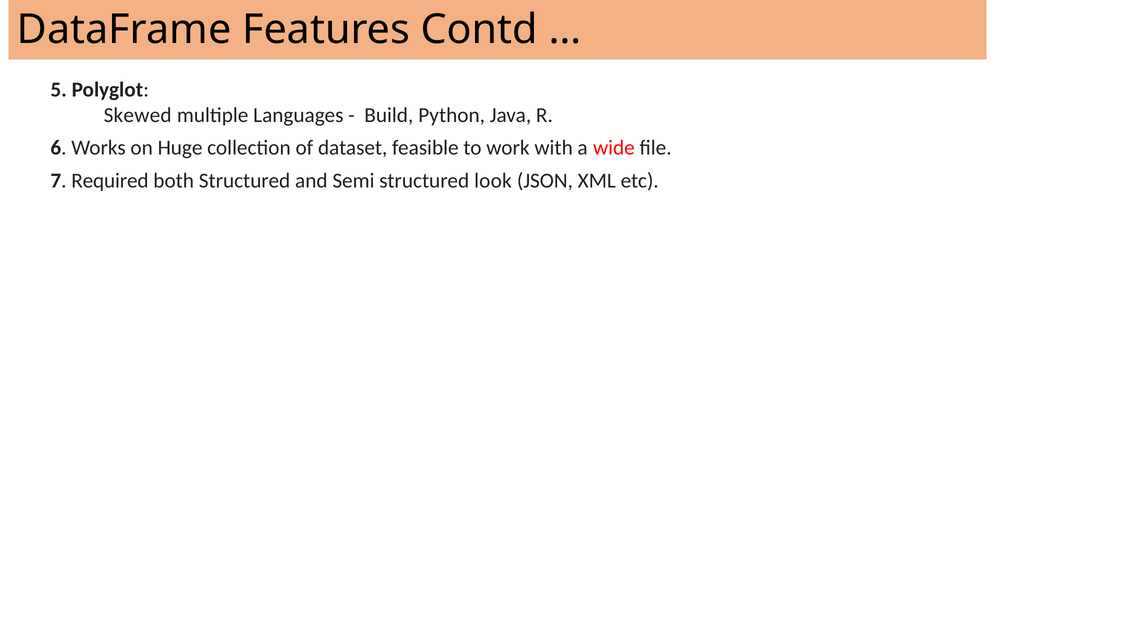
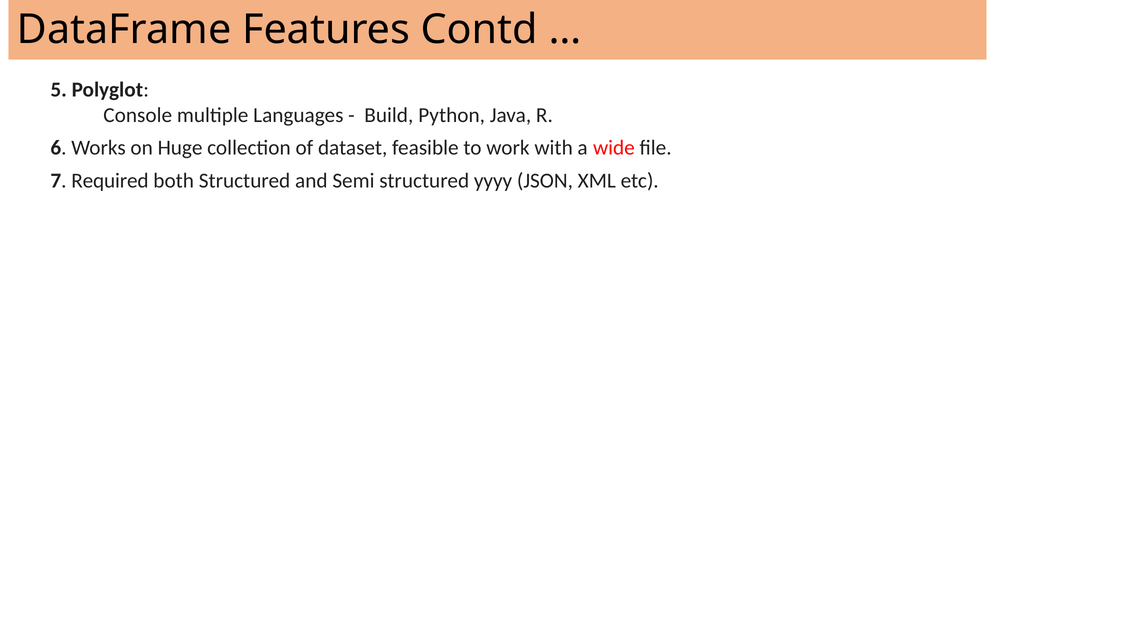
Skewed: Skewed -> Console
look: look -> yyyy
